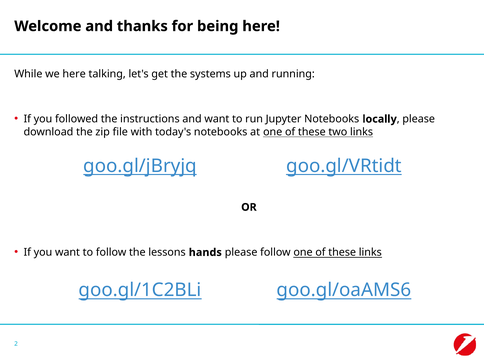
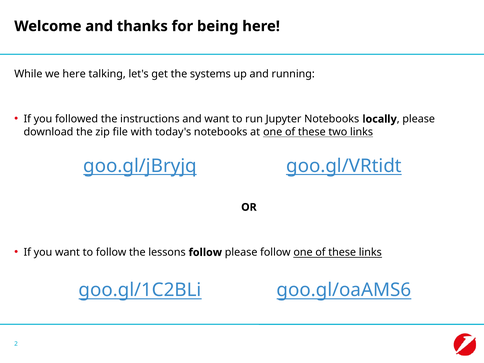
lessons hands: hands -> follow
